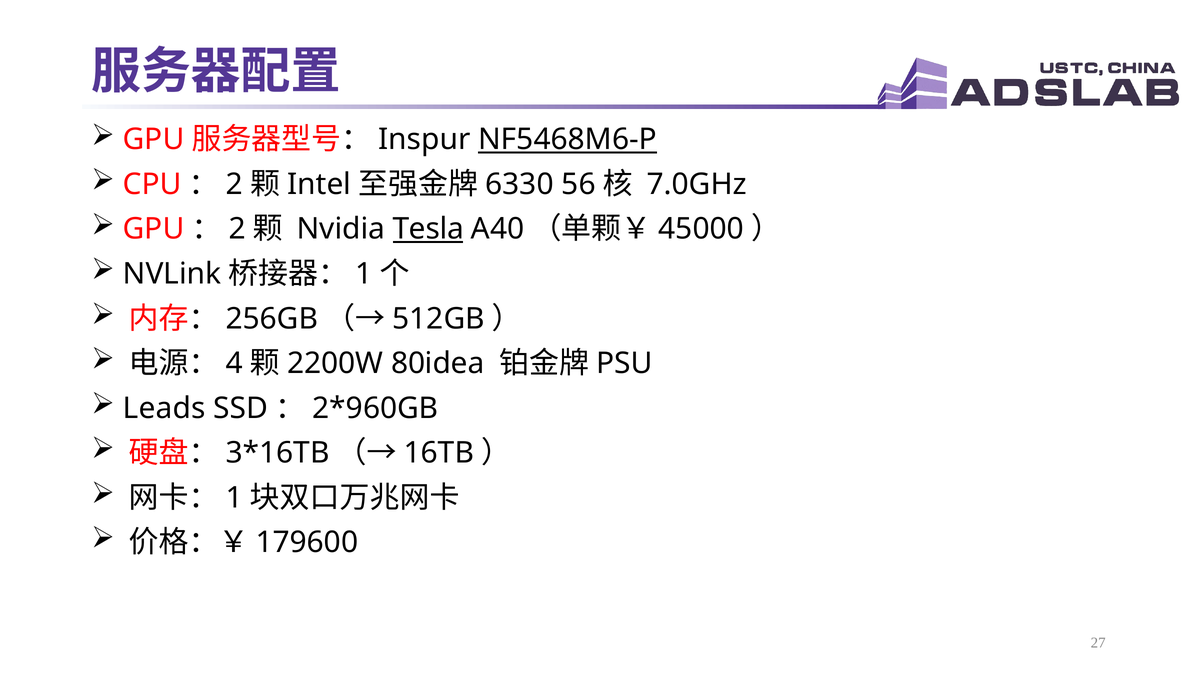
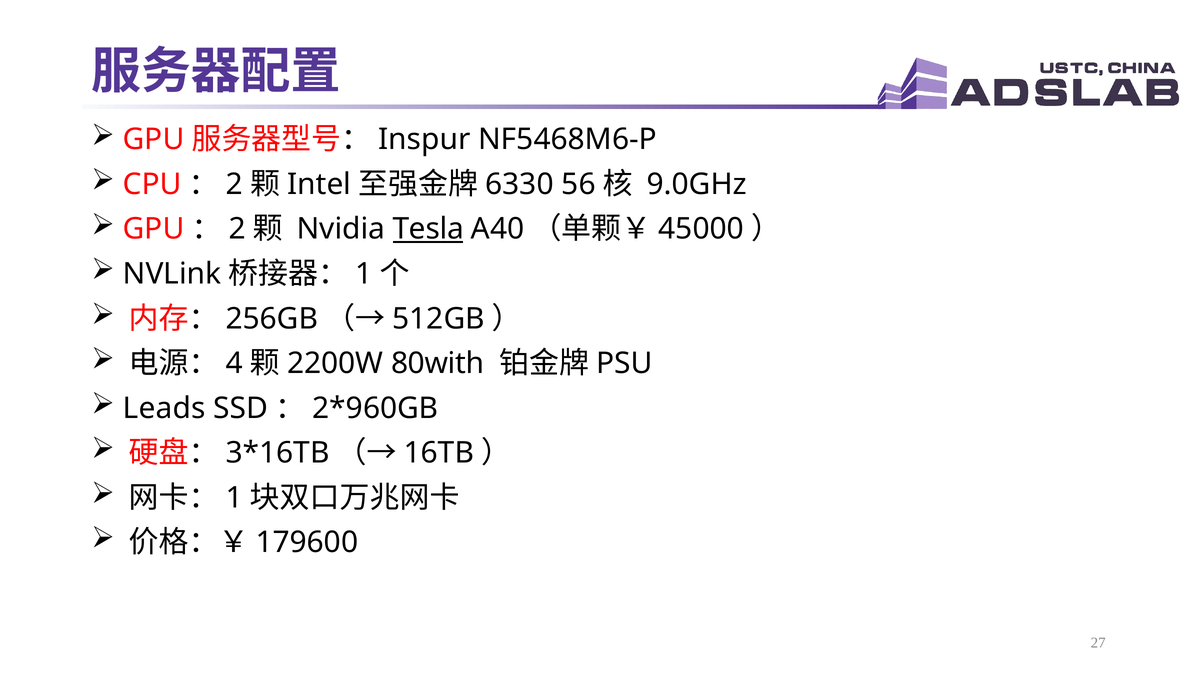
NF5468M6-P underline: present -> none
7.0GHz: 7.0GHz -> 9.0GHz
80idea: 80idea -> 80with
